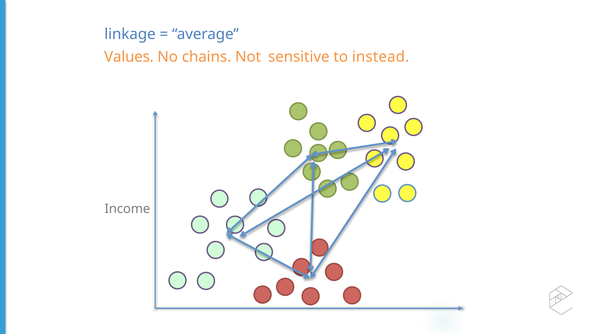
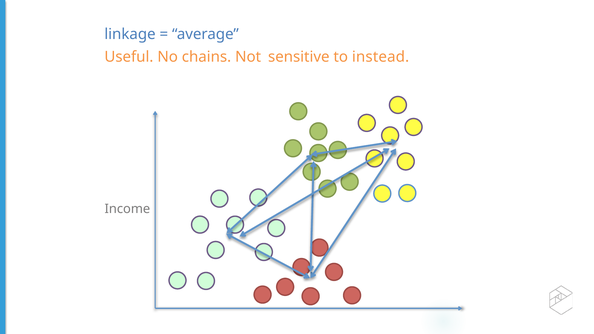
Values: Values -> Useful
